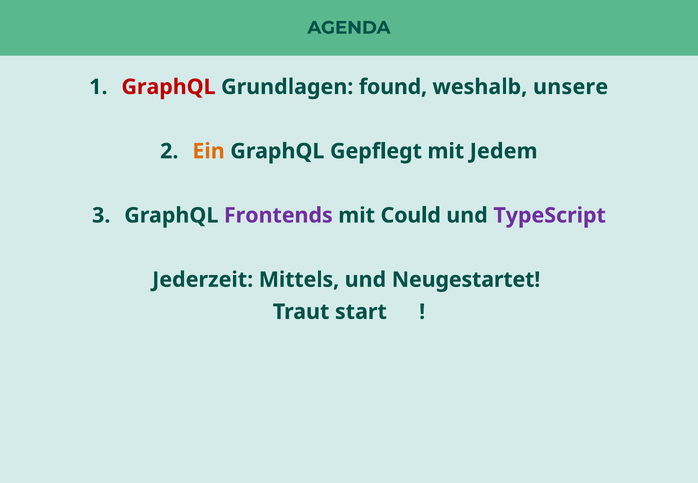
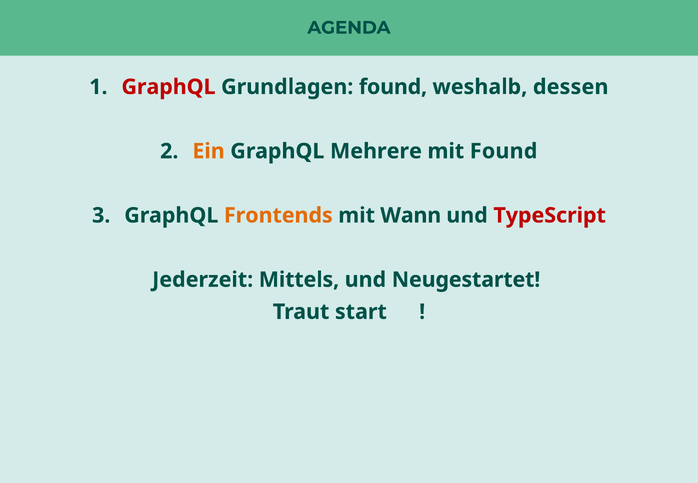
unsere: unsere -> dessen
Gepflegt: Gepflegt -> Mehrere
mit Jedem: Jedem -> Found
Frontends colour: purple -> orange
Could: Could -> Wann
TypeScript colour: purple -> red
